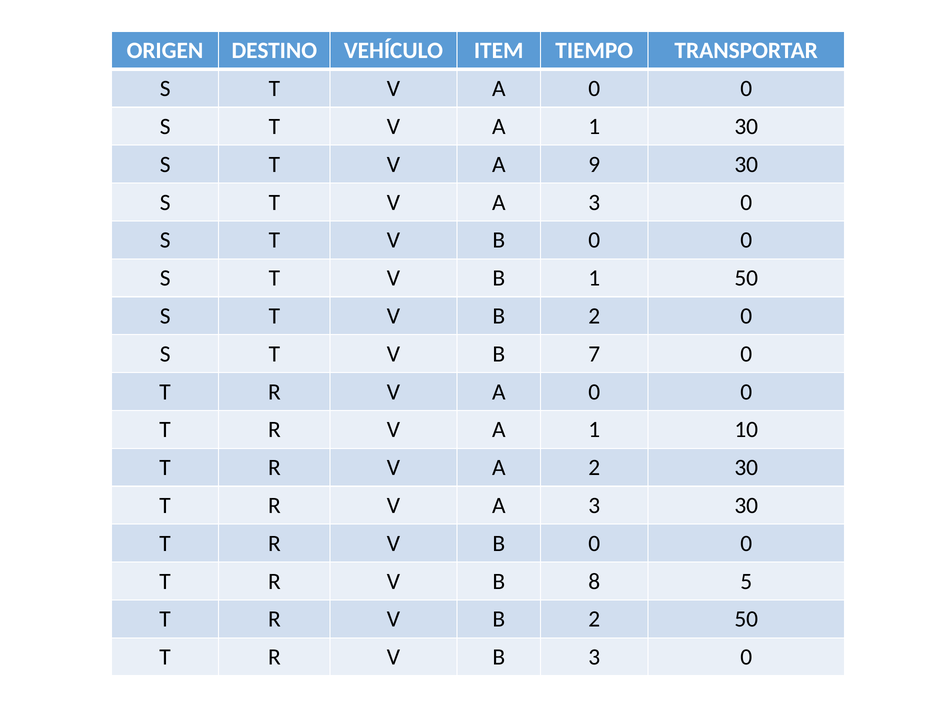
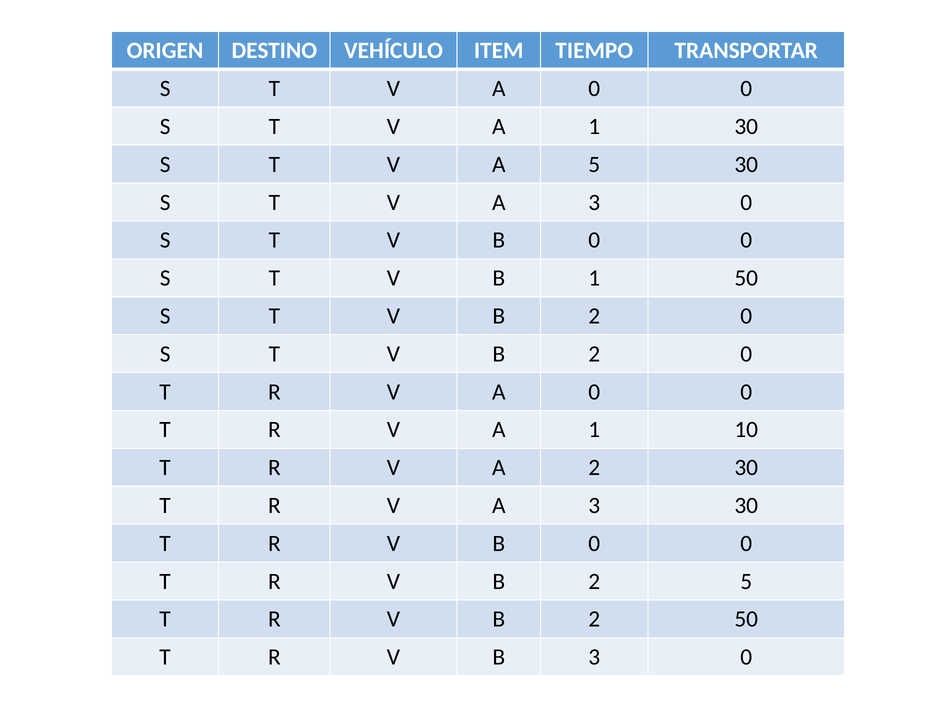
A 9: 9 -> 5
7 at (594, 354): 7 -> 2
8 at (594, 582): 8 -> 2
